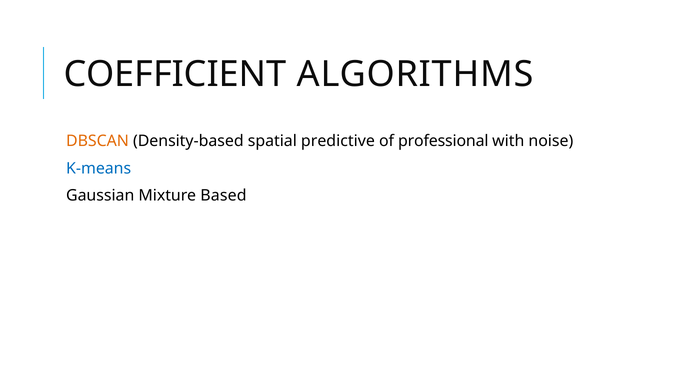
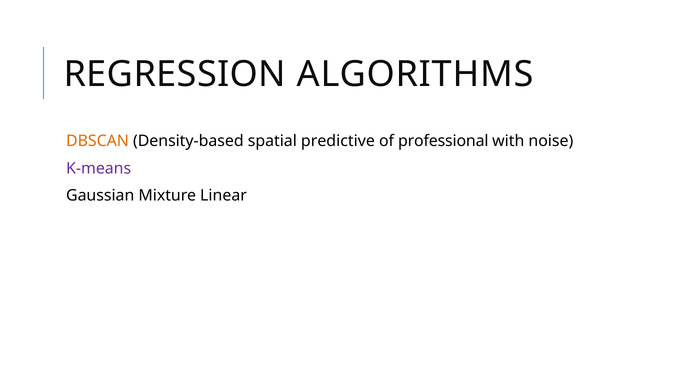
COEFFICIENT: COEFFICIENT -> REGRESSION
K-means colour: blue -> purple
Based: Based -> Linear
